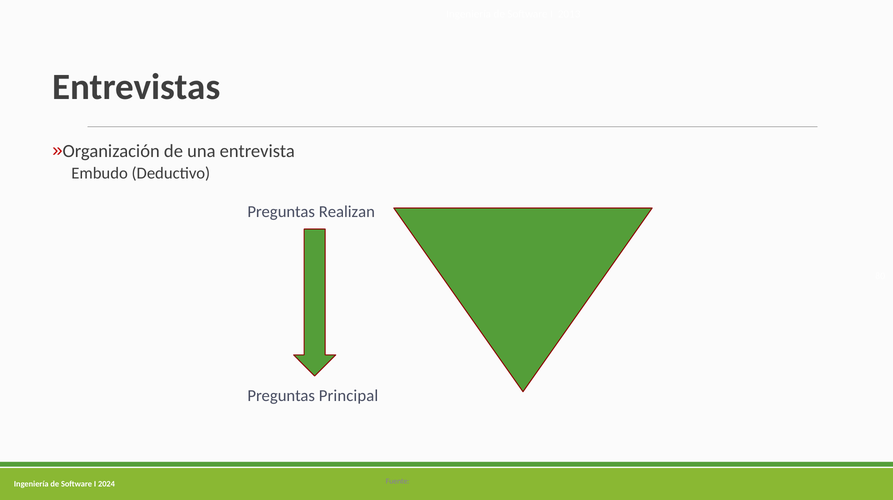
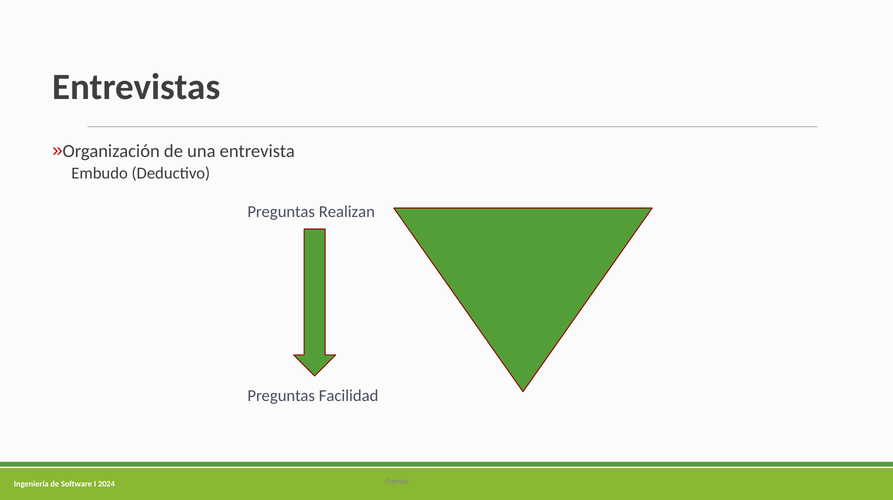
Principal: Principal -> Facilidad
